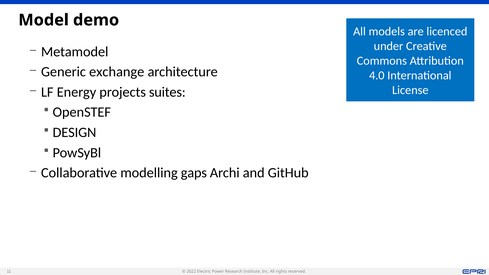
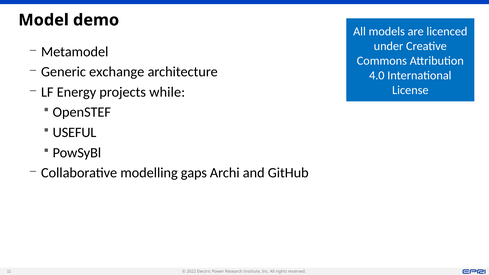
suites: suites -> while
DESIGN: DESIGN -> USEFUL
